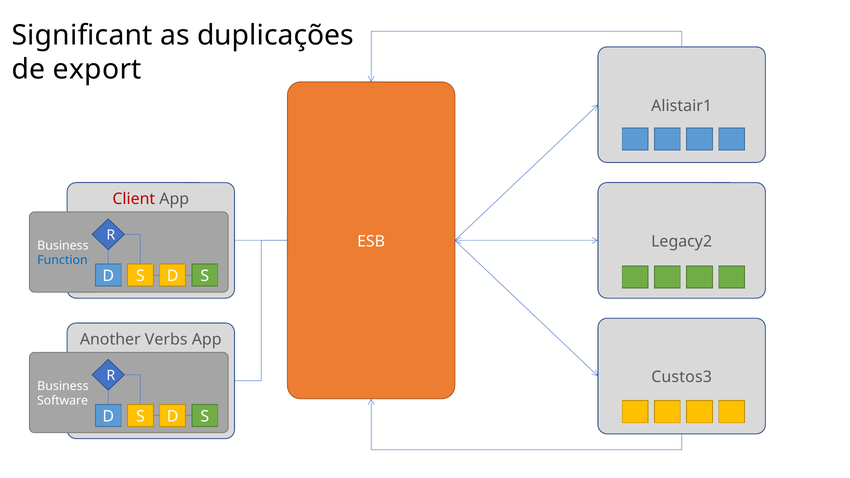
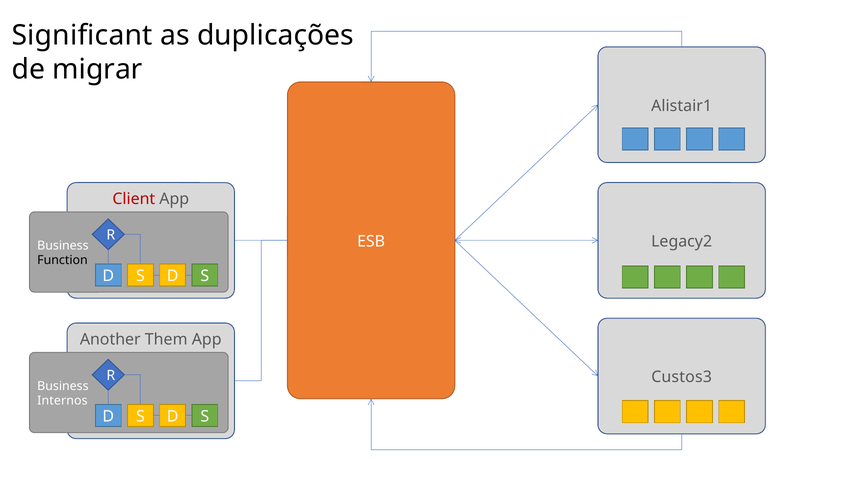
export: export -> migrar
Function colour: blue -> black
Verbs: Verbs -> Them
Software: Software -> Internos
